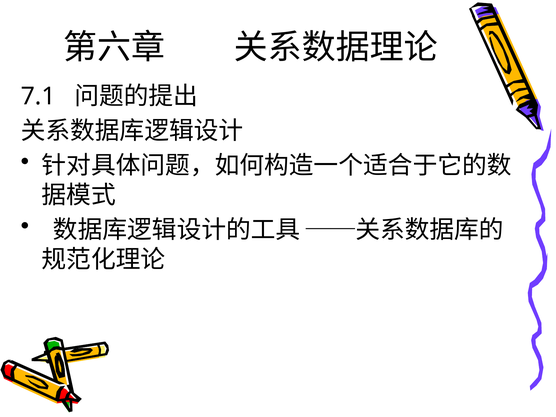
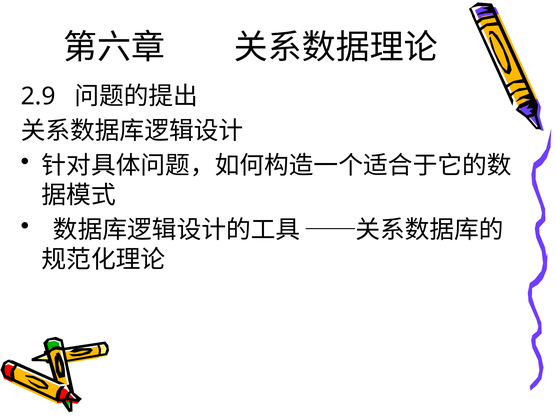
7.1: 7.1 -> 2.9
